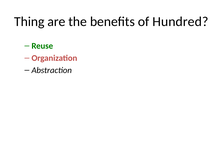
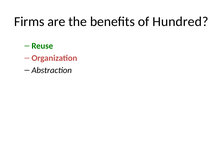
Thing: Thing -> Firms
